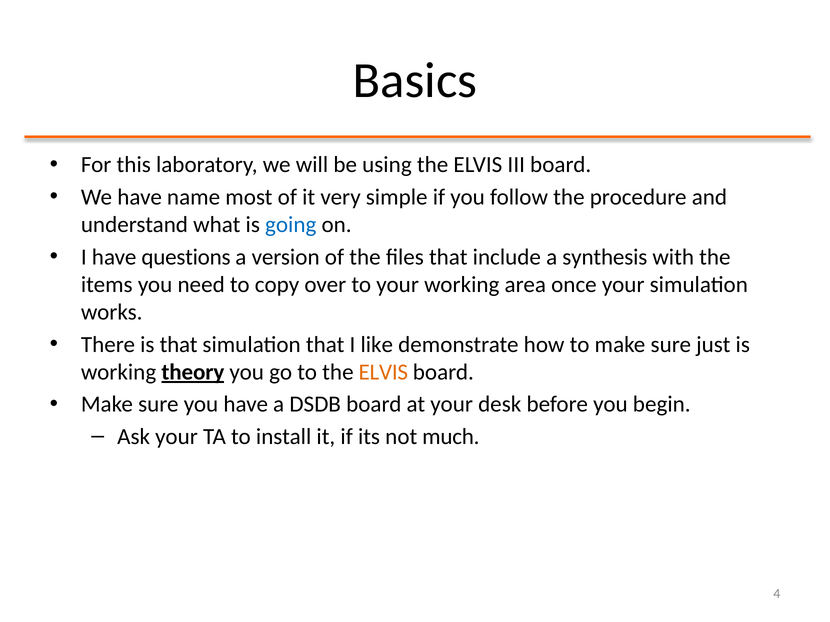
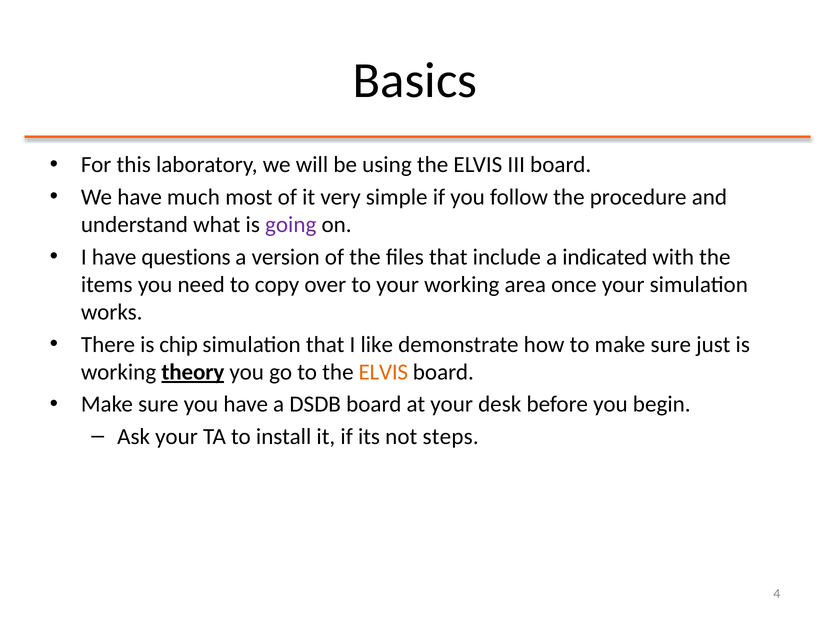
name: name -> much
going colour: blue -> purple
synthesis: synthesis -> indicated
is that: that -> chip
much: much -> steps
